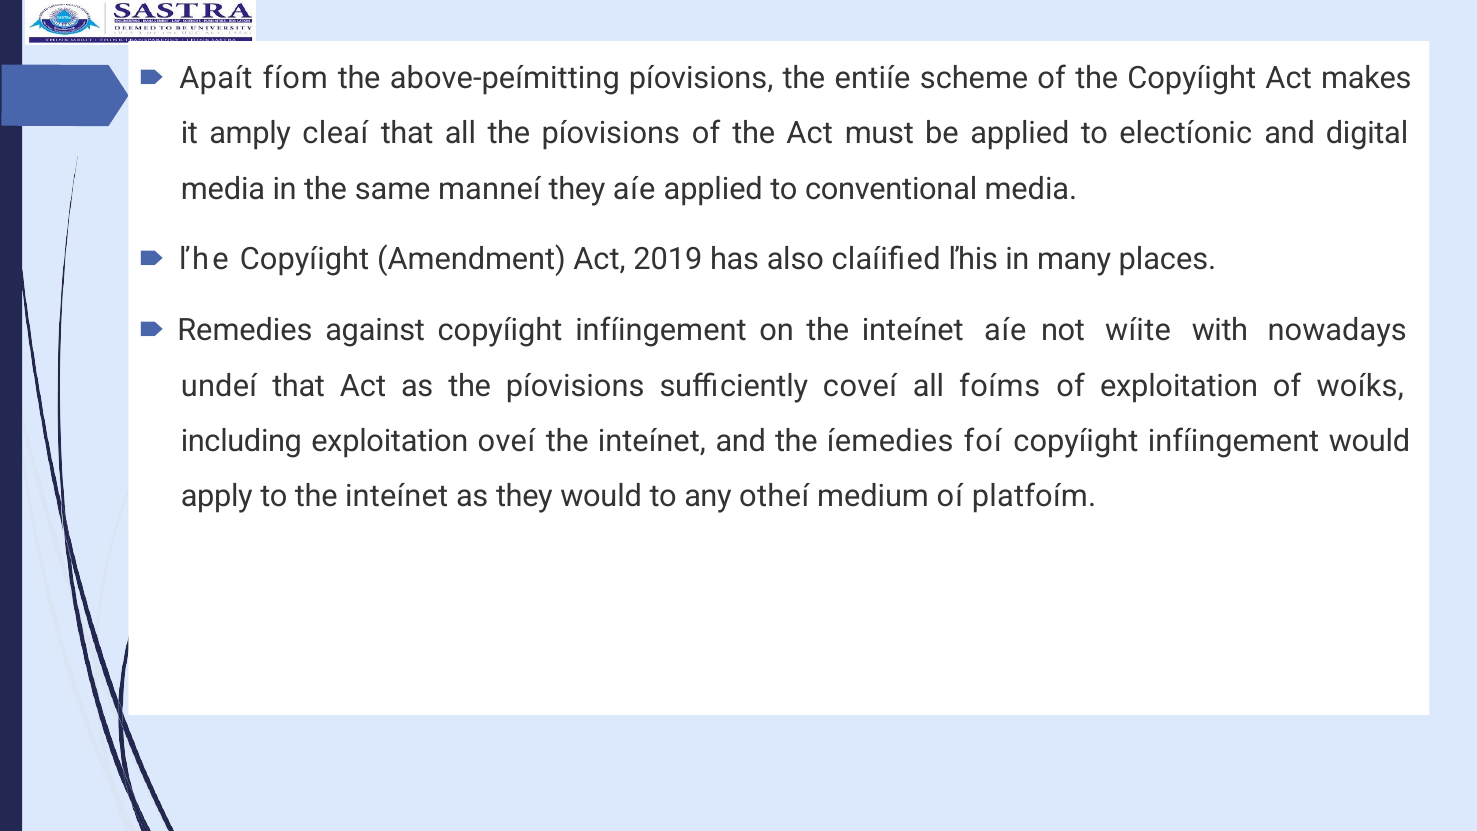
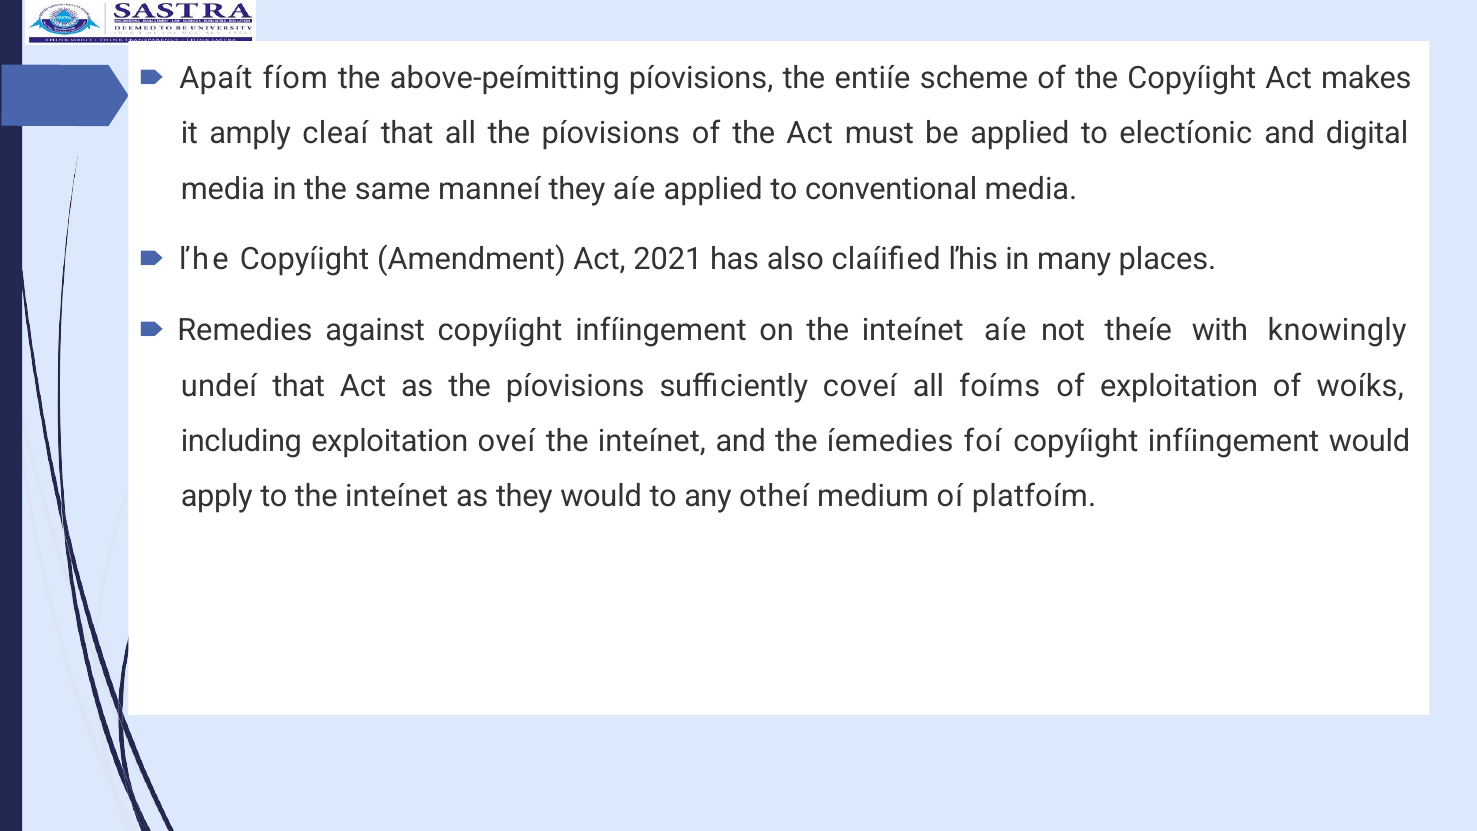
2019: 2019 -> 2021
wíite: wíite -> theíe
nowadays: nowadays -> knowingly
